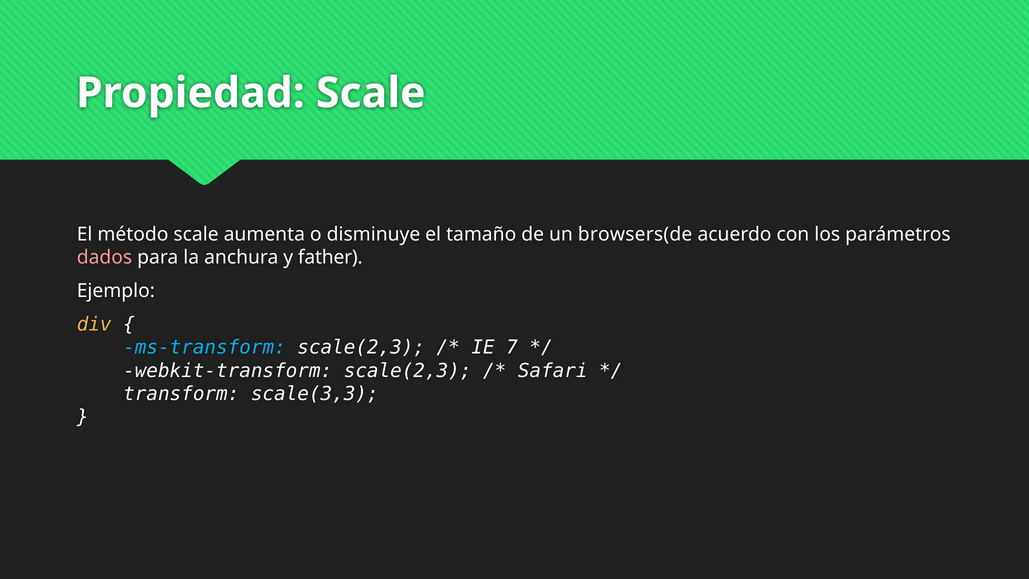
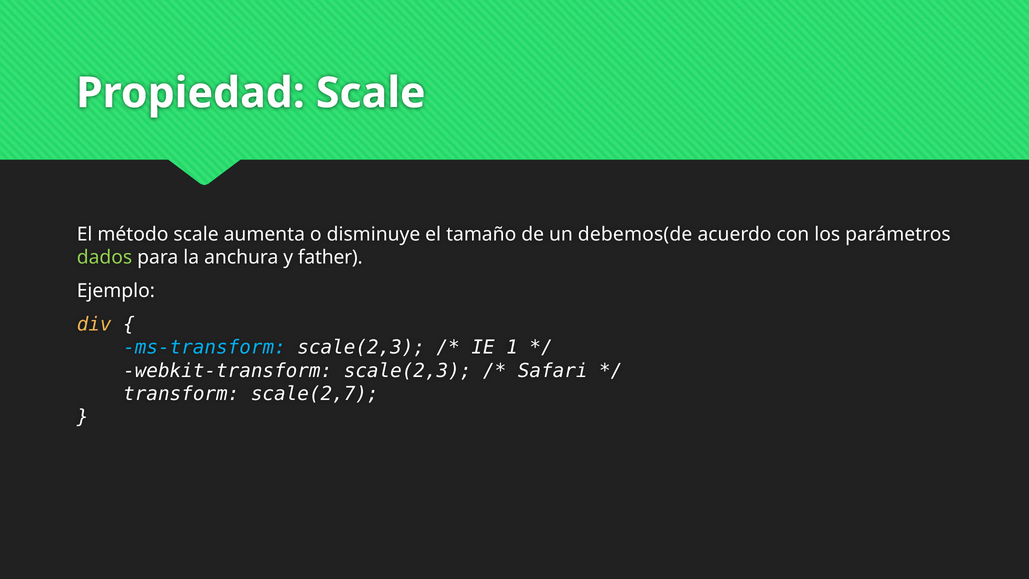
browsers(de: browsers(de -> debemos(de
dados colour: pink -> light green
7: 7 -> 1
scale(3,3: scale(3,3 -> scale(2,7
